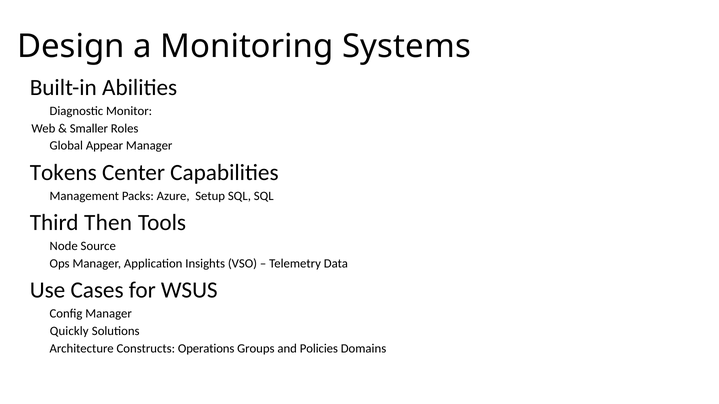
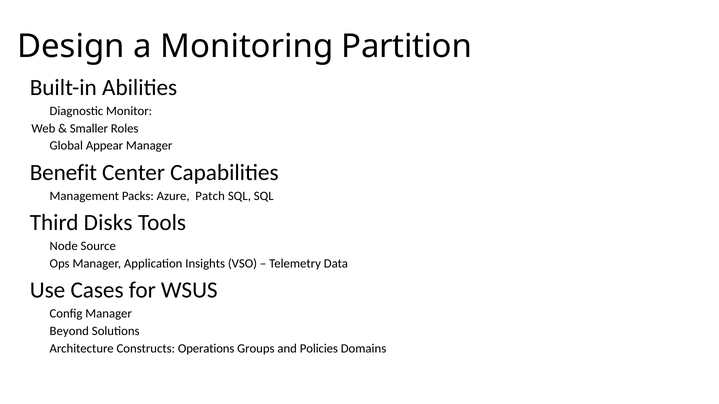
Systems: Systems -> Partition
Tokens: Tokens -> Benefit
Setup: Setup -> Patch
Then: Then -> Disks
Quickly: Quickly -> Beyond
